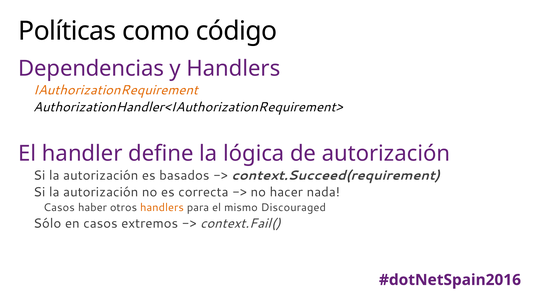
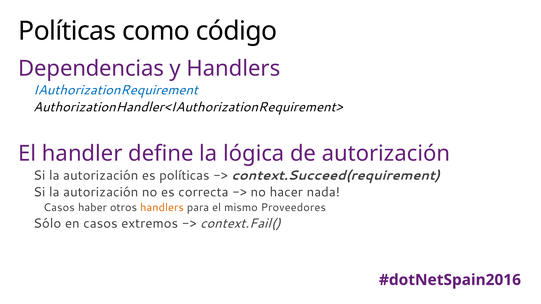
IAuthorizationRequirement colour: orange -> blue
es basados: basados -> políticas
Discouraged: Discouraged -> Proveedores
